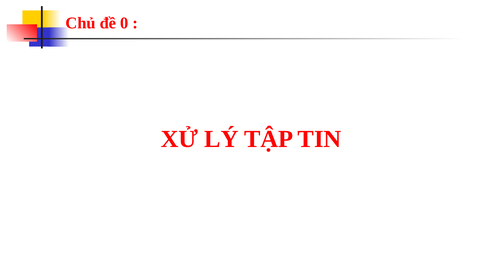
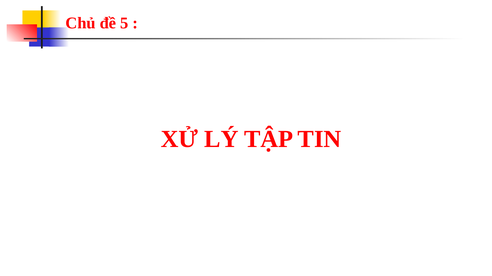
0: 0 -> 5
